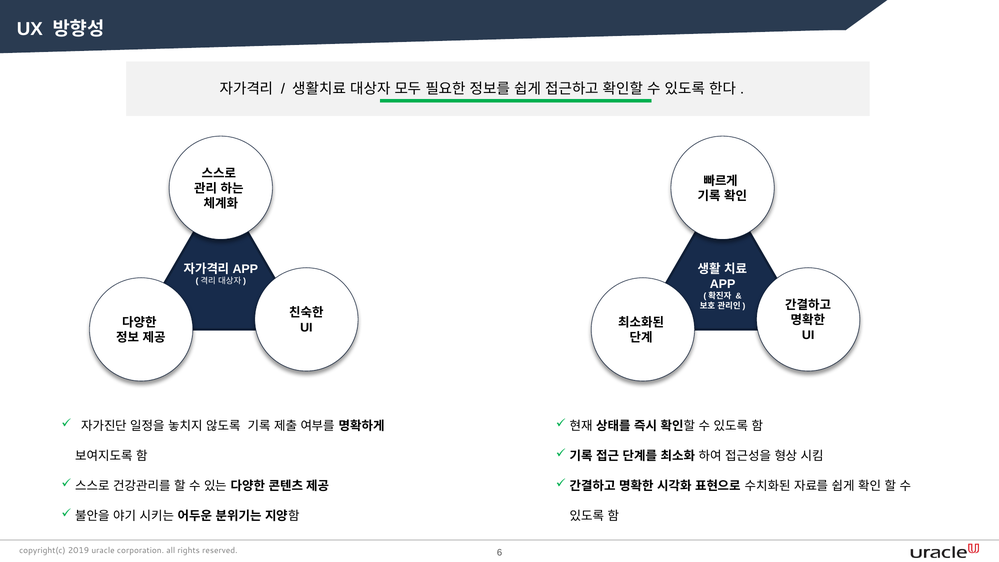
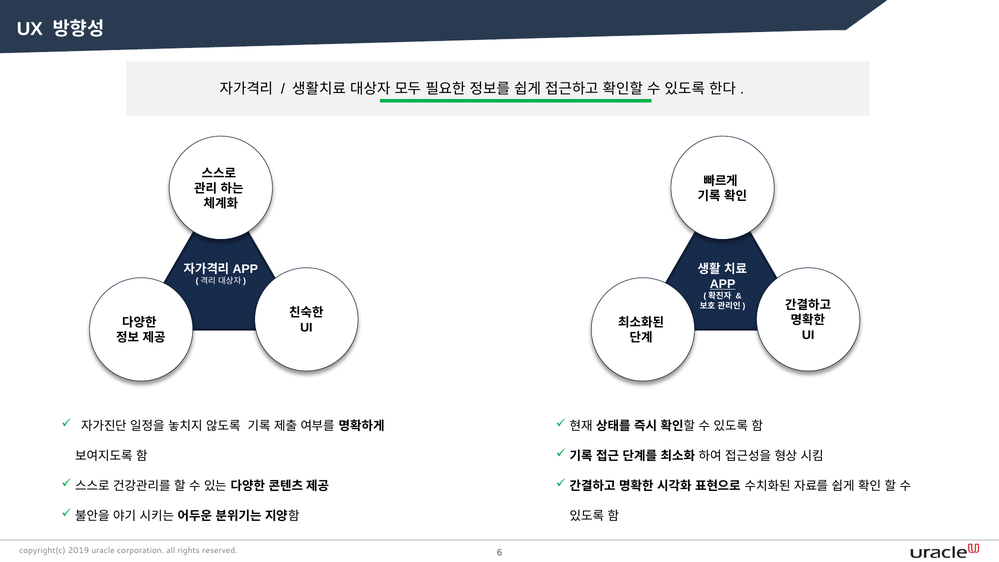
APP underline: none -> present
